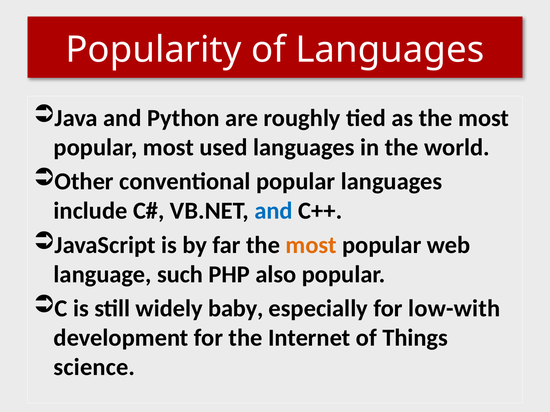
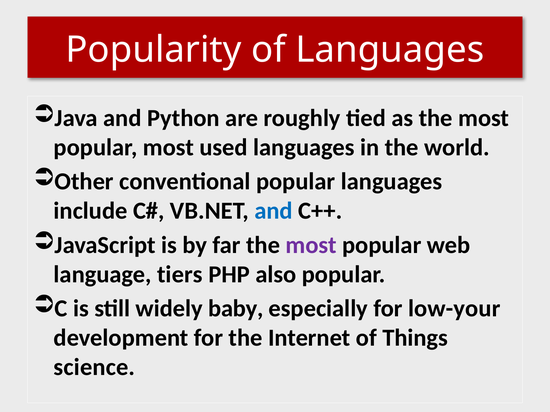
most at (311, 245) colour: orange -> purple
such: such -> tiers
low-with: low-with -> low-your
